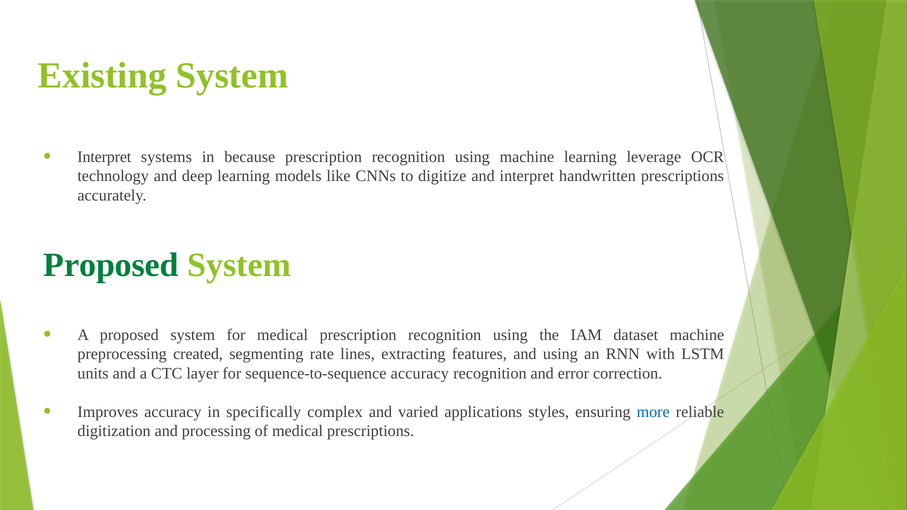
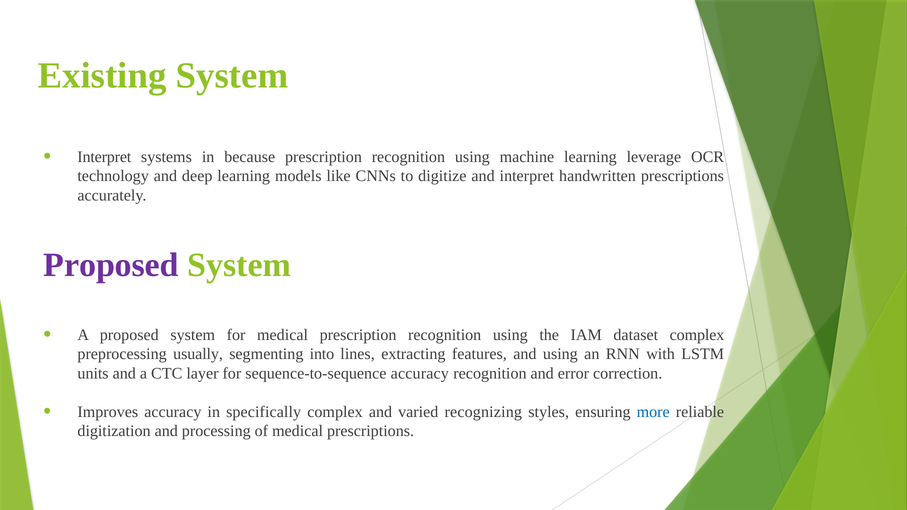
Proposed at (111, 265) colour: green -> purple
dataset machine: machine -> complex
created: created -> usually
rate: rate -> into
applications: applications -> recognizing
